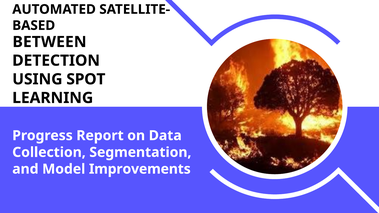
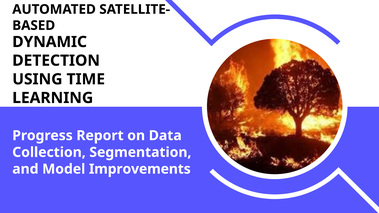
BETWEEN: BETWEEN -> DYNAMIC
SPOT: SPOT -> TIME
